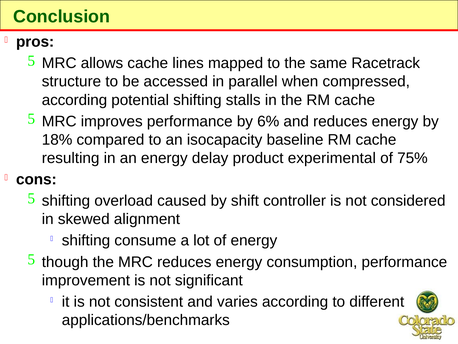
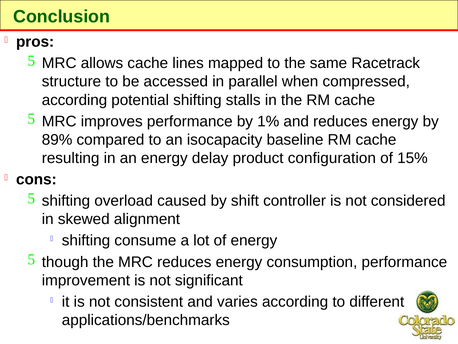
6%: 6% -> 1%
18%: 18% -> 89%
experimental: experimental -> configuration
75%: 75% -> 15%
